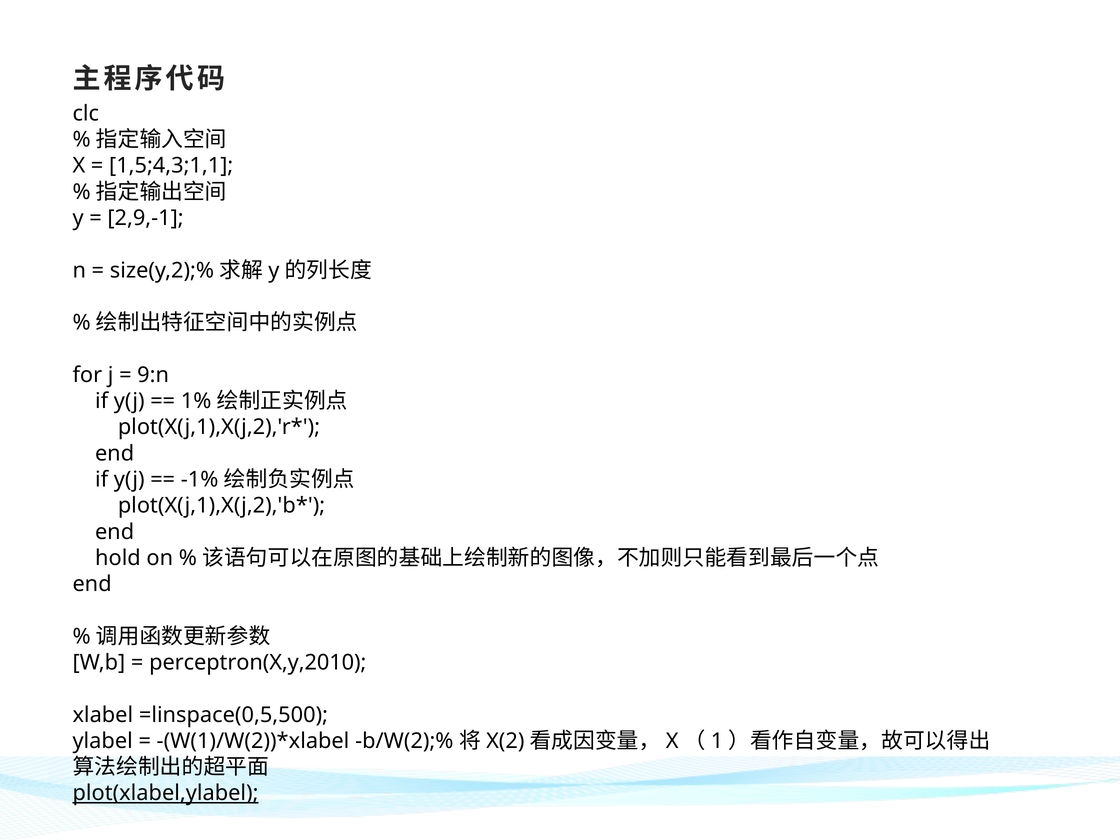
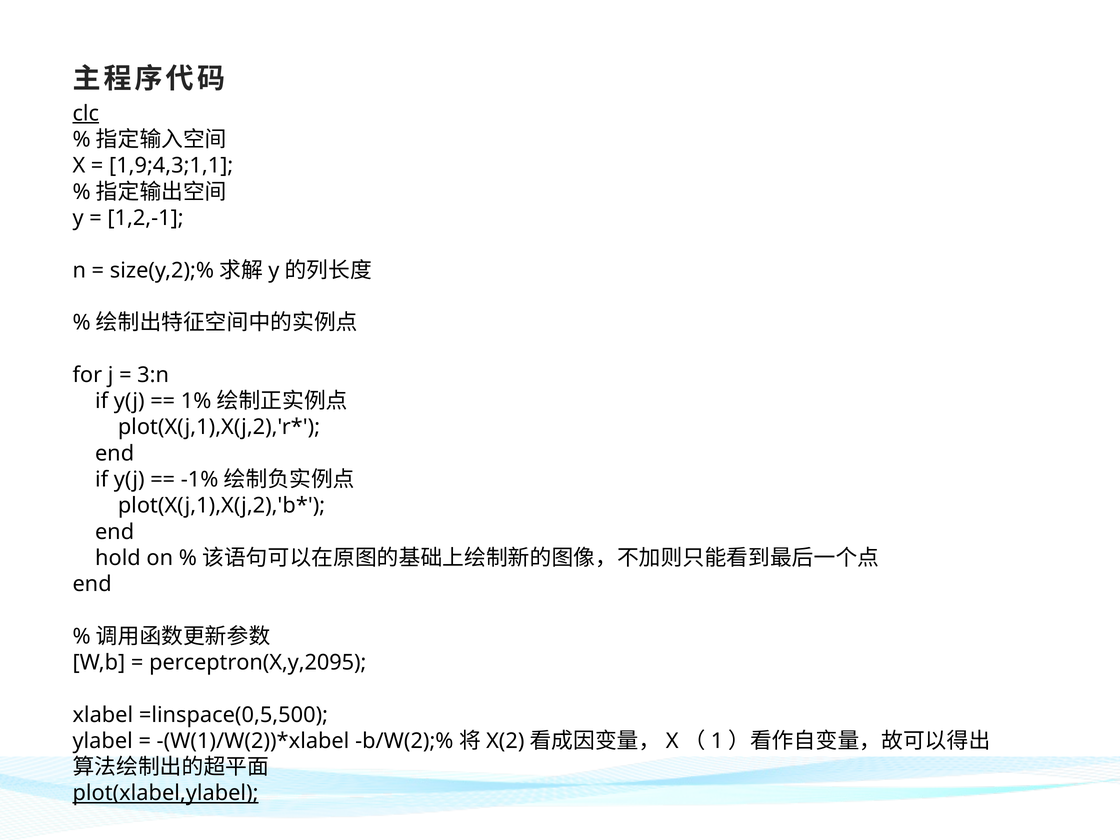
clc underline: none -> present
1,5;4,3;1,1: 1,5;4,3;1,1 -> 1,9;4,3;1,1
2,9,-1: 2,9,-1 -> 1,2,-1
9:n: 9:n -> 3:n
perceptron(X,y,2010: perceptron(X,y,2010 -> perceptron(X,y,2095
